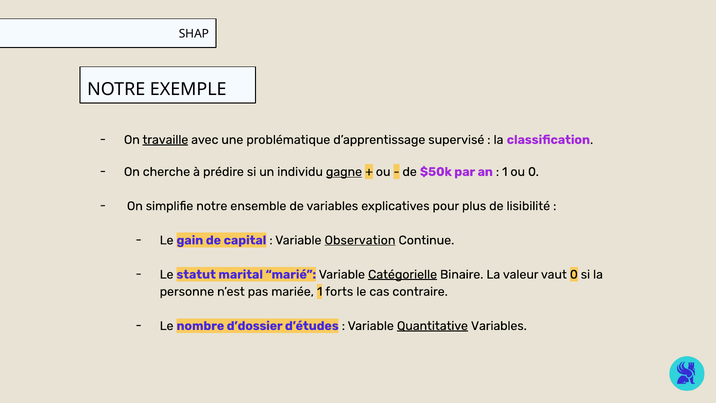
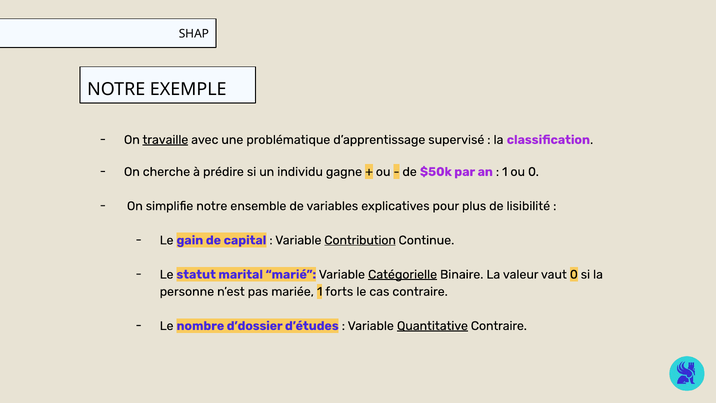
gagne underline: present -> none
Observation: Observation -> Contribution
Quantitative Variables: Variables -> Contraire
